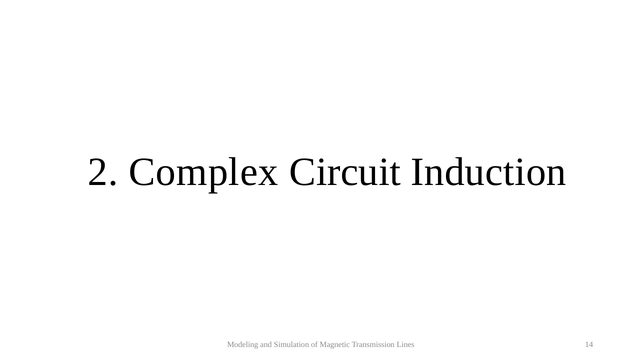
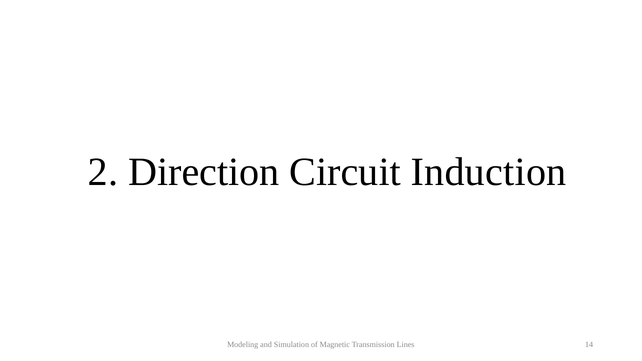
Complex: Complex -> Direction
